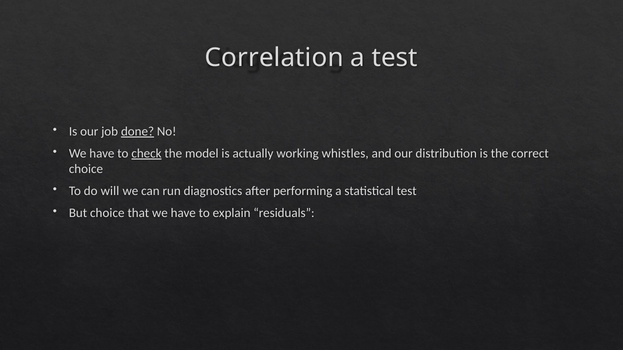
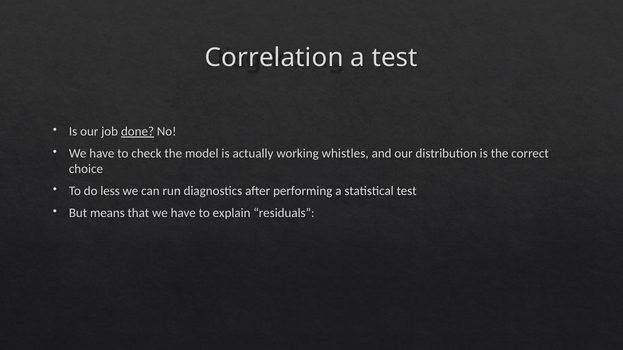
check underline: present -> none
will: will -> less
But choice: choice -> means
